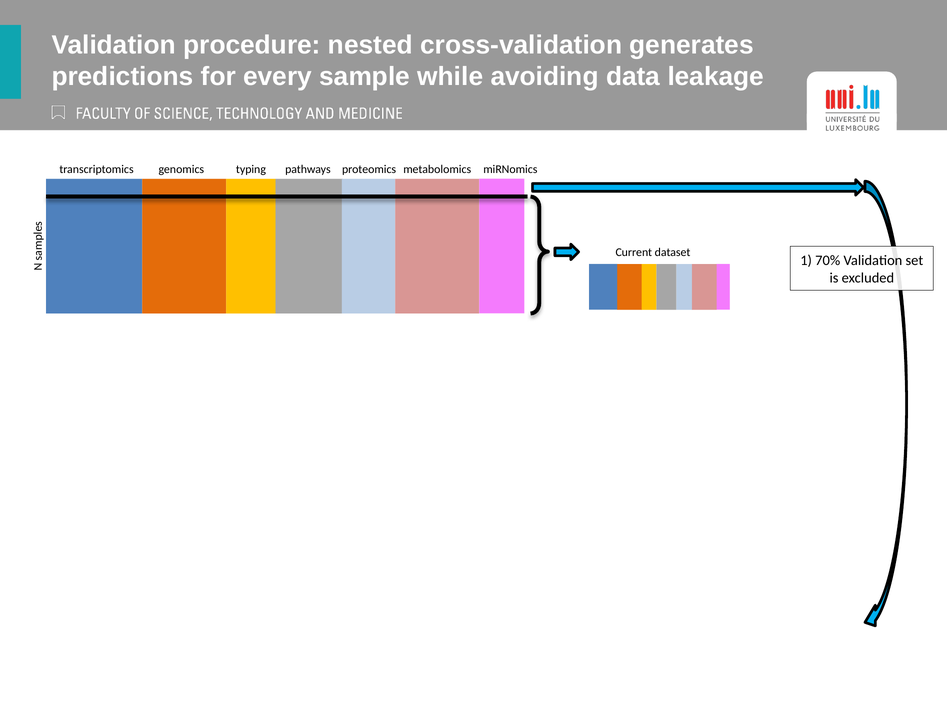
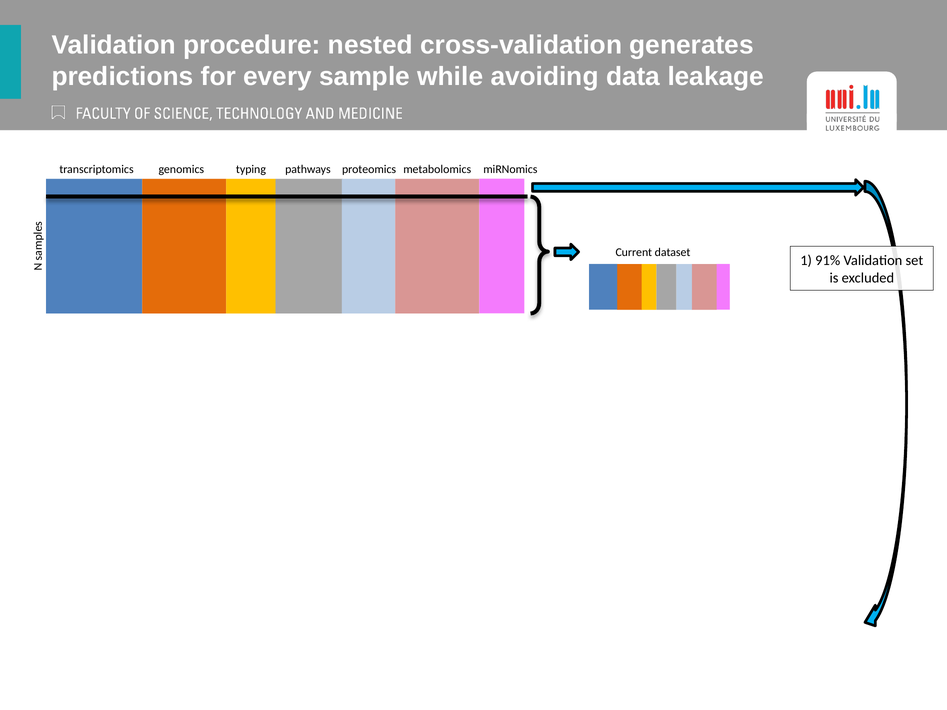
70%: 70% -> 91%
